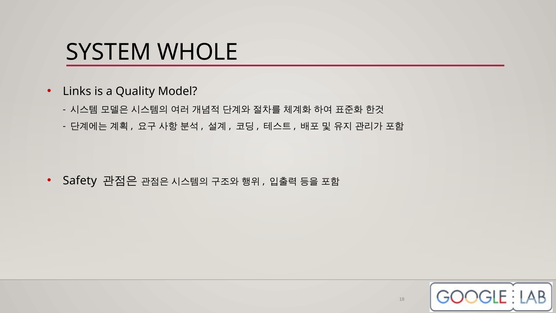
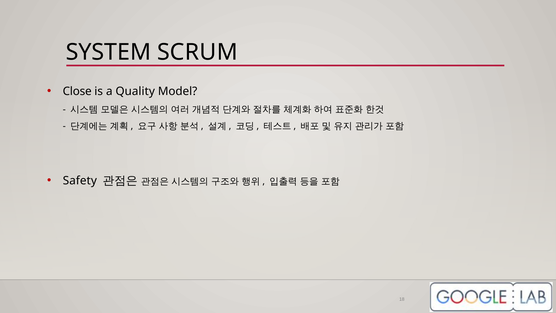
WHOLE: WHOLE -> SCRUM
Links: Links -> Close
